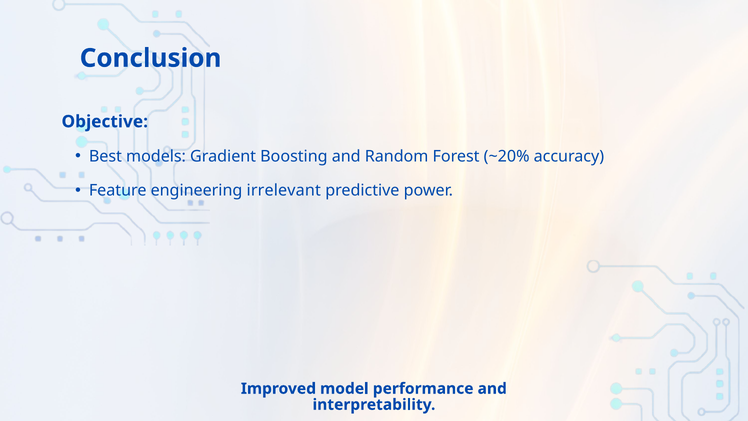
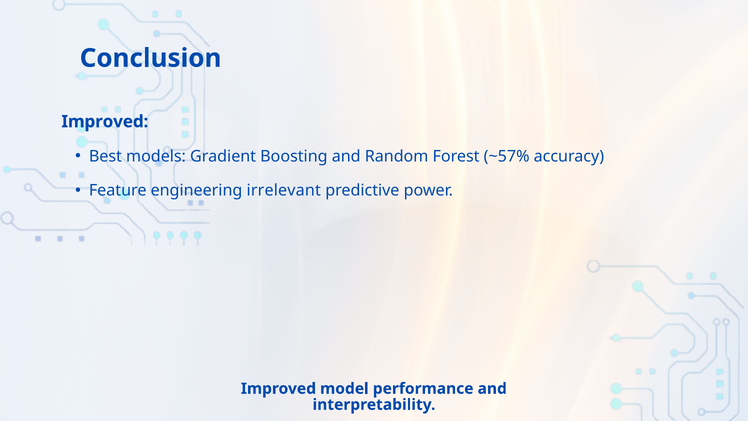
Objective at (105, 122): Objective -> Improved
~20%: ~20% -> ~57%
